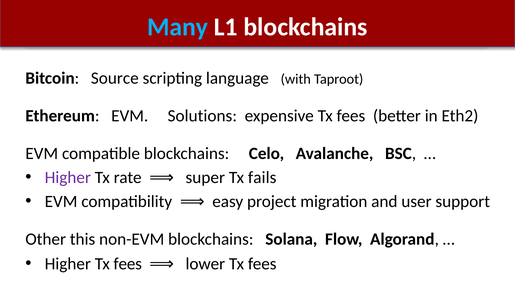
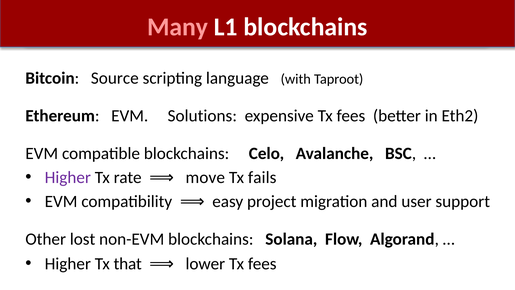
Many colour: light blue -> pink
super: super -> move
this: this -> lost
Higher Tx fees: fees -> that
